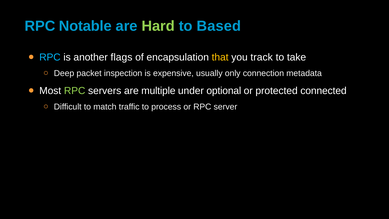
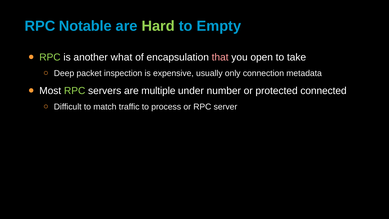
Based: Based -> Empty
RPC at (50, 57) colour: light blue -> light green
flags: flags -> what
that colour: yellow -> pink
track: track -> open
optional: optional -> number
